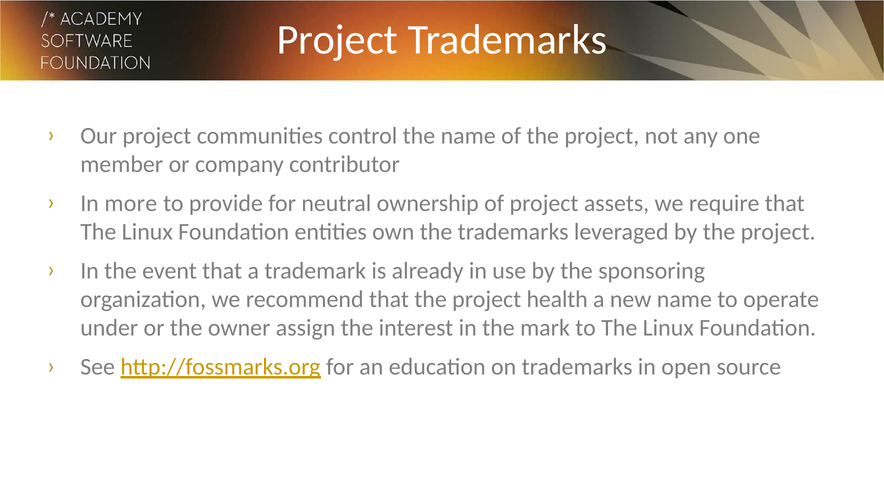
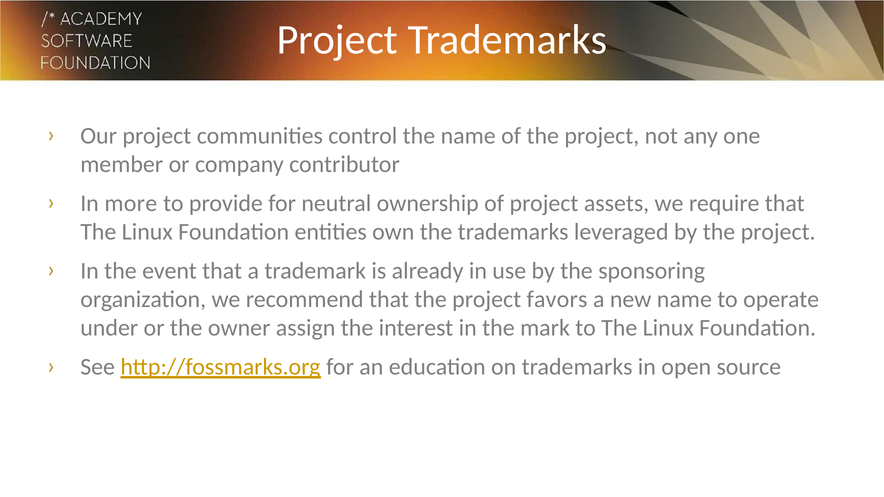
health: health -> favors
